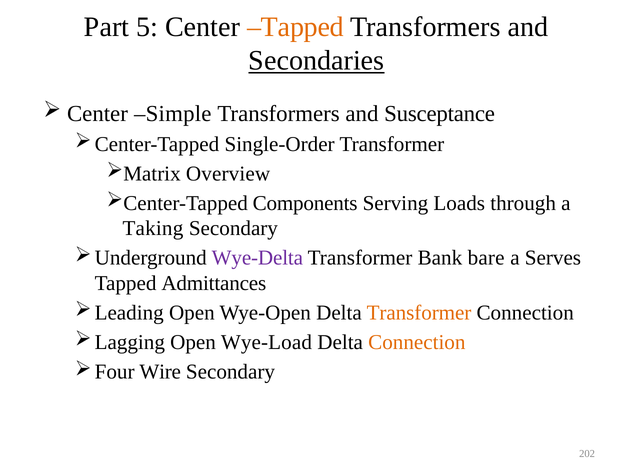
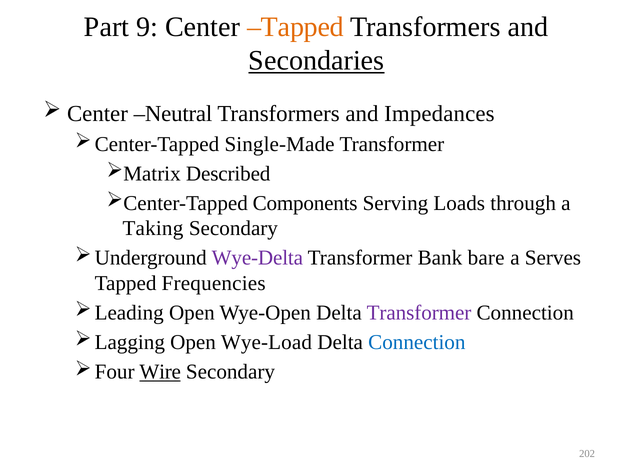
5: 5 -> 9
Simple: Simple -> Neutral
Susceptance: Susceptance -> Impedances
Single-Order: Single-Order -> Single-Made
Overview: Overview -> Described
Admittances: Admittances -> Frequencies
Transformer at (419, 313) colour: orange -> purple
Connection at (417, 342) colour: orange -> blue
Wire underline: none -> present
